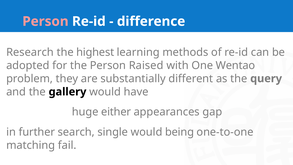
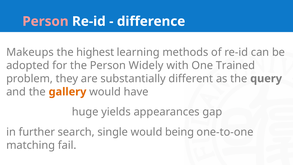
Research: Research -> Makeups
Raised: Raised -> Widely
Wentao: Wentao -> Trained
gallery colour: black -> orange
either: either -> yields
